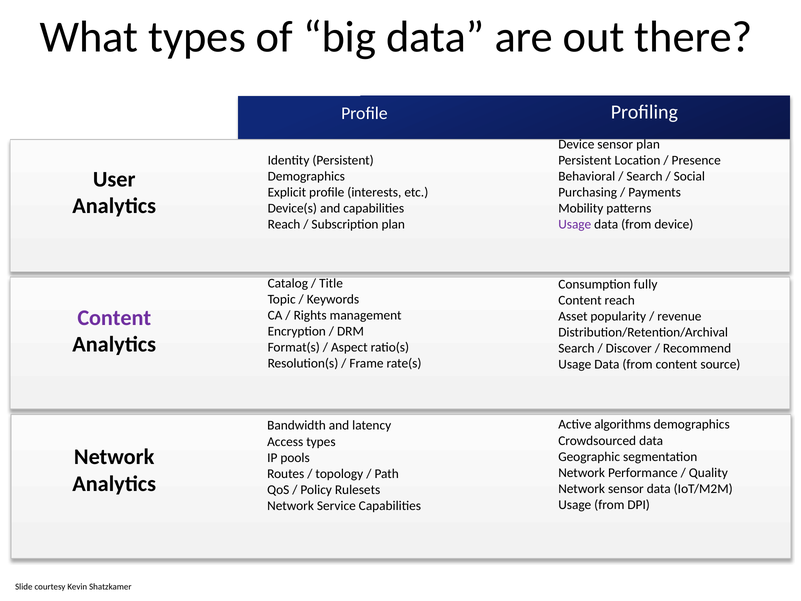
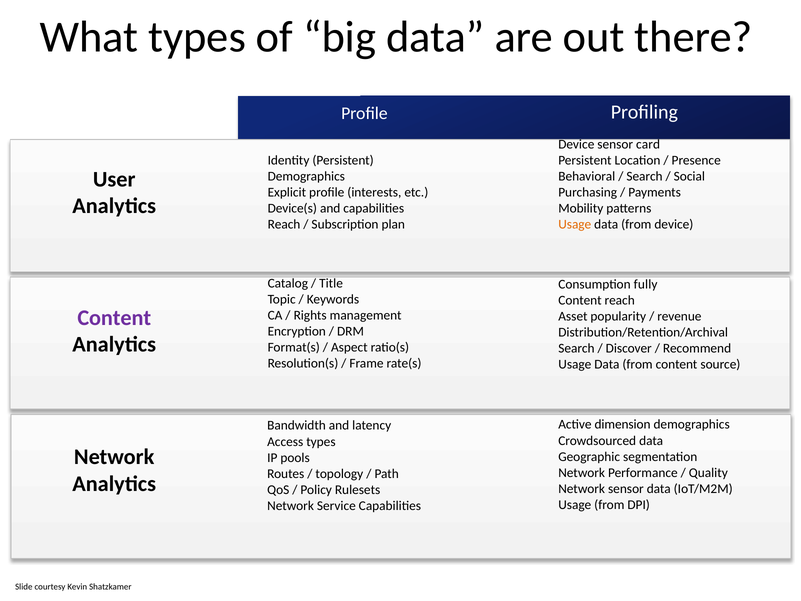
sensor plan: plan -> card
Usage at (575, 224) colour: purple -> orange
algorithms: algorithms -> dimension
